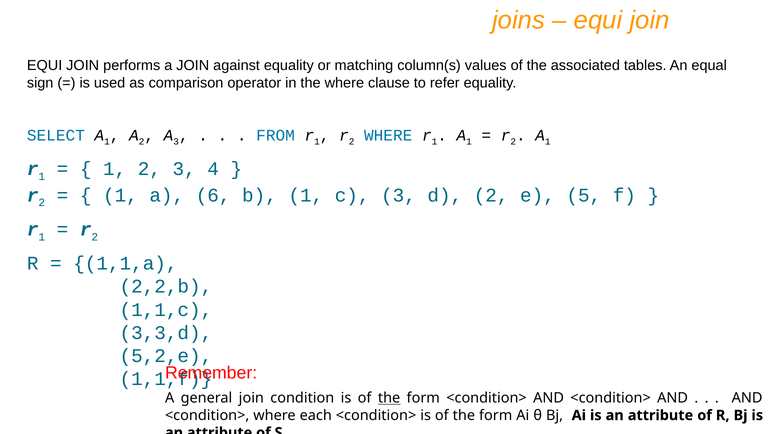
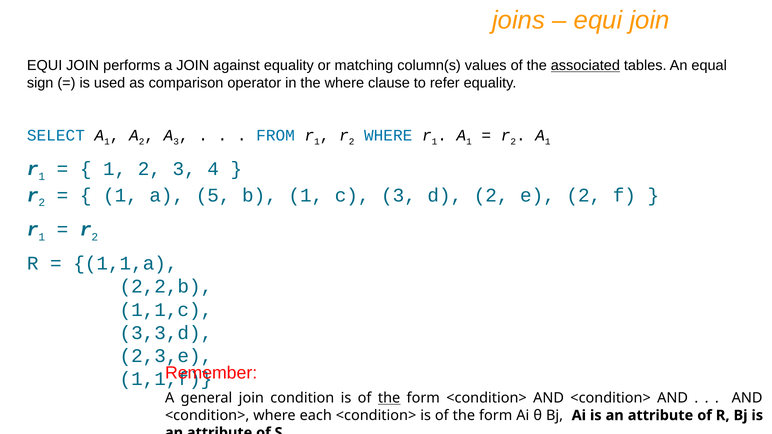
associated underline: none -> present
6: 6 -> 5
e 5: 5 -> 2
5,2,e: 5,2,e -> 2,3,e
